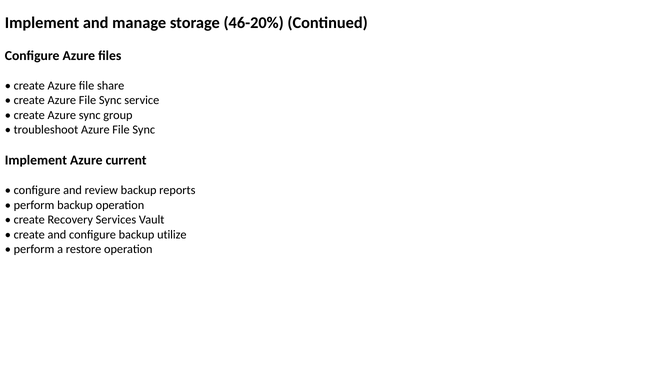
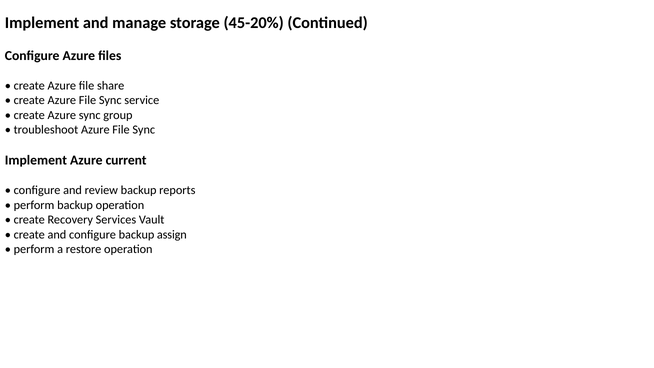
46-20%: 46-20% -> 45-20%
utilize: utilize -> assign
